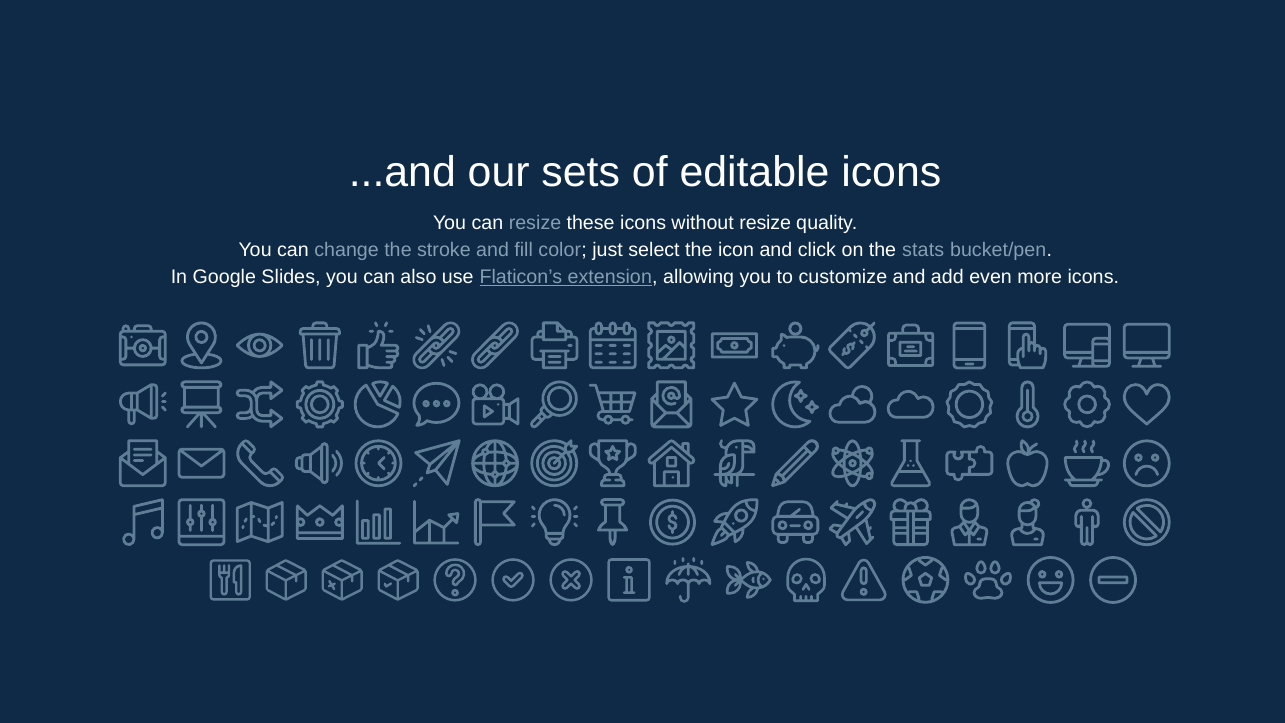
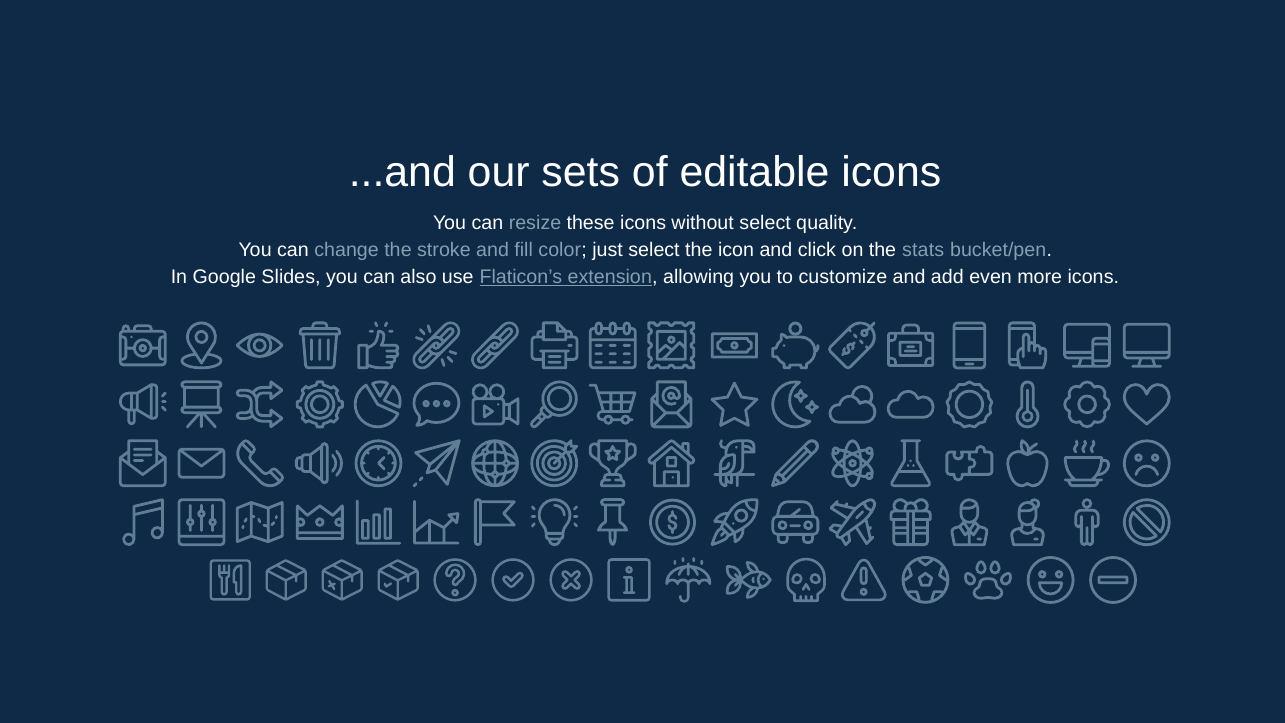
without resize: resize -> select
